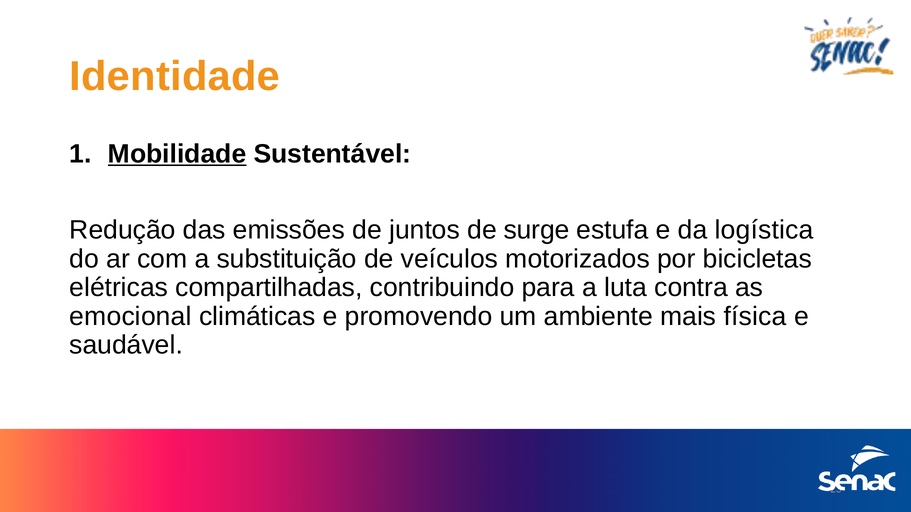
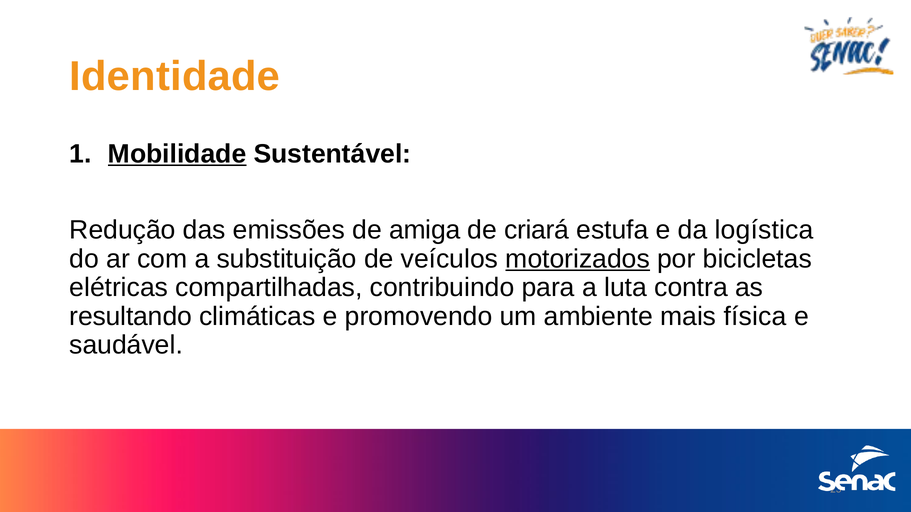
juntos: juntos -> amiga
surge: surge -> criará
motorizados underline: none -> present
emocional: emocional -> resultando
